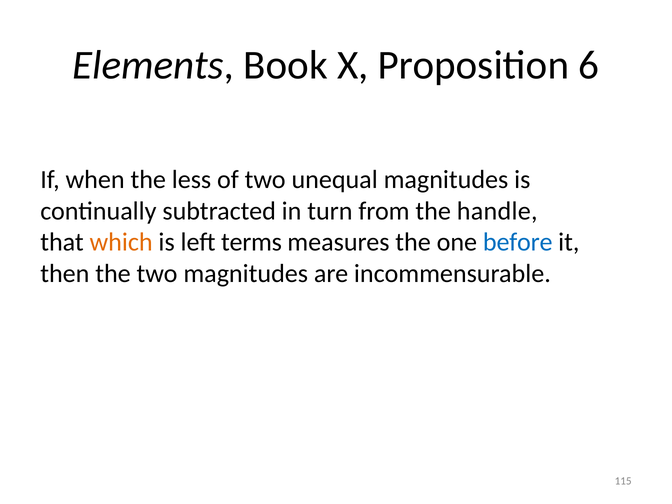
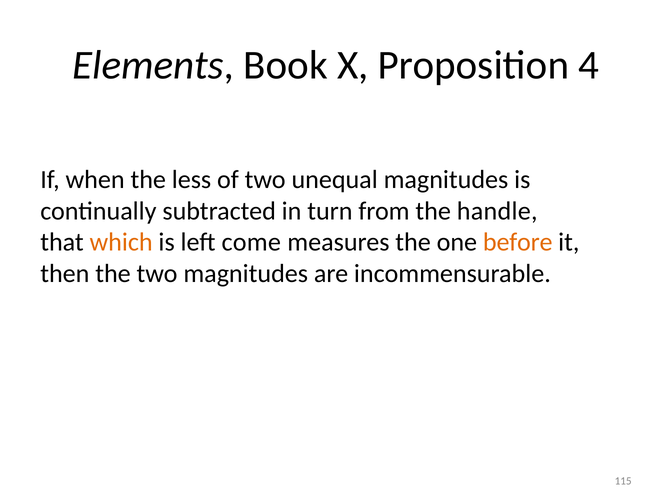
6: 6 -> 4
terms: terms -> come
before colour: blue -> orange
